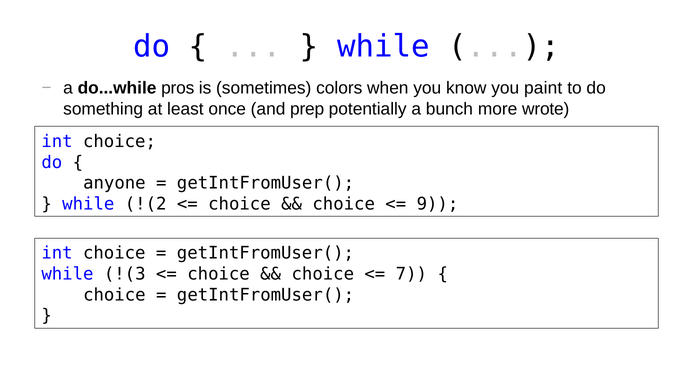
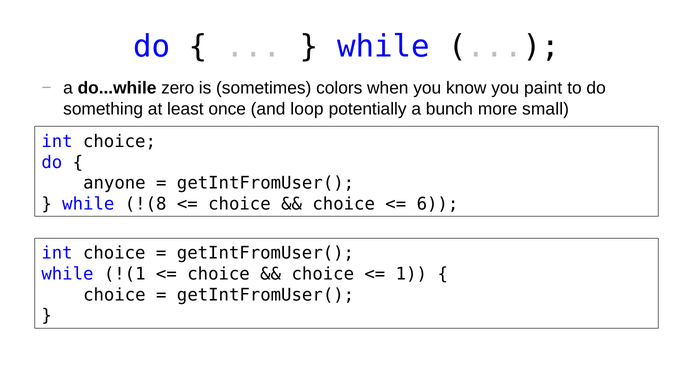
pros: pros -> zero
prep: prep -> loop
wrote: wrote -> small
!(2: !(2 -> !(8
9: 9 -> 6
!(3: !(3 -> !(1
7: 7 -> 1
